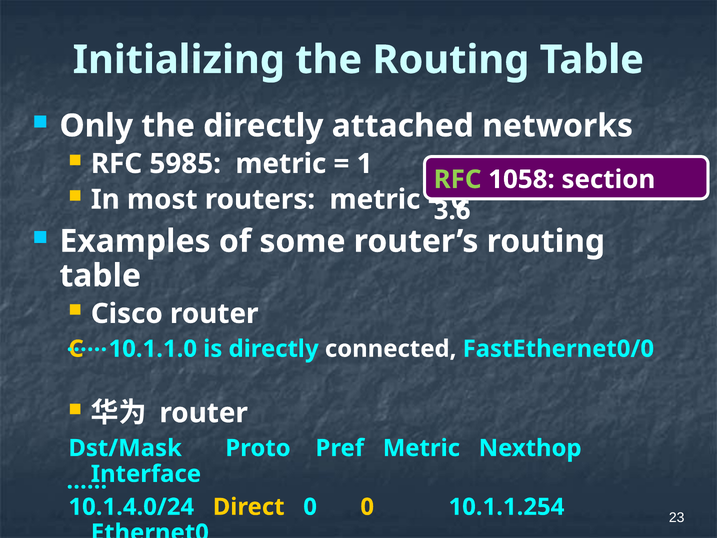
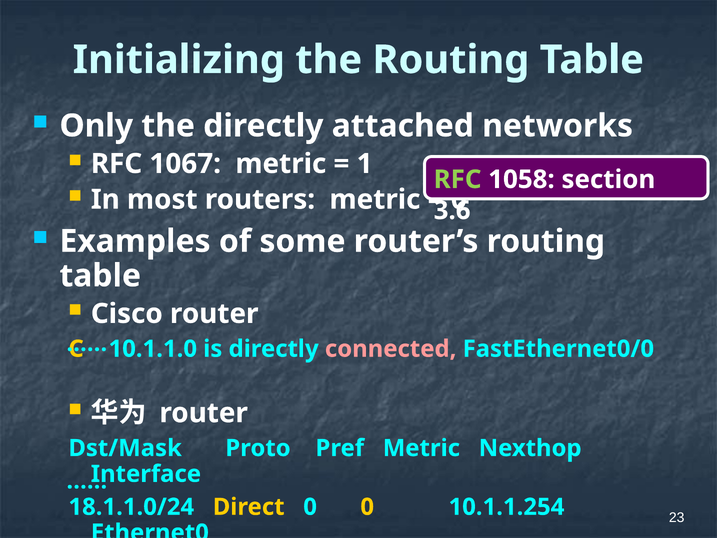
5985: 5985 -> 1067
connected colour: white -> pink
10.1.4.0/24: 10.1.4.0/24 -> 18.1.1.0/24
